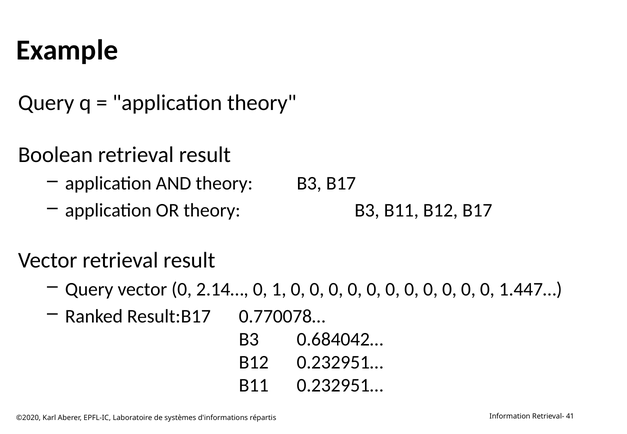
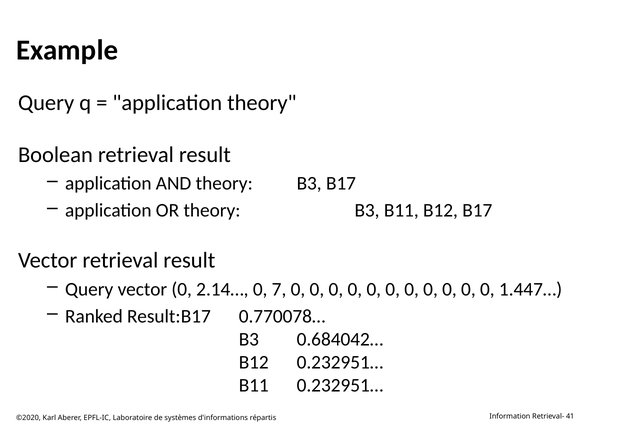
1: 1 -> 7
